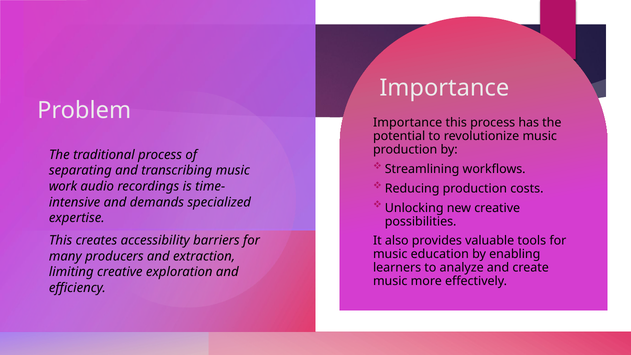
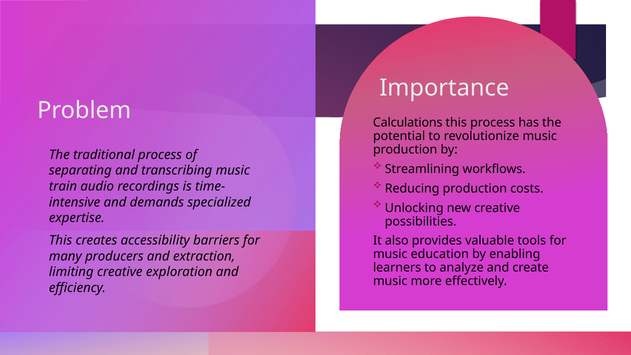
Problem Importance: Importance -> Calculations
work: work -> train
